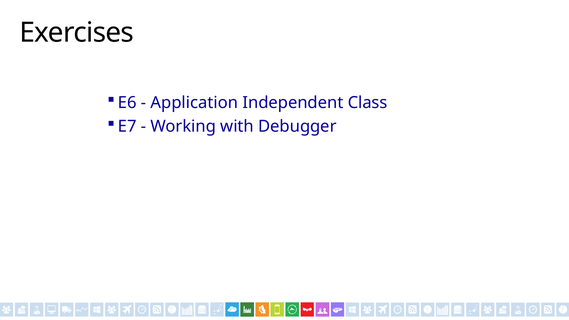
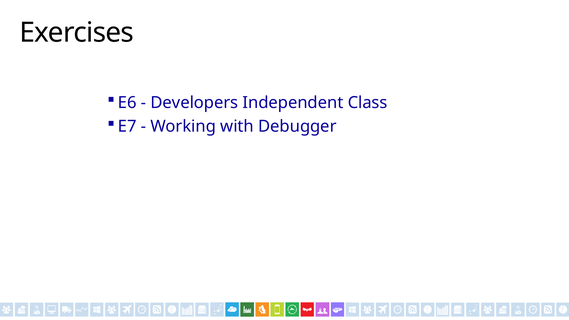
Application: Application -> Developers
